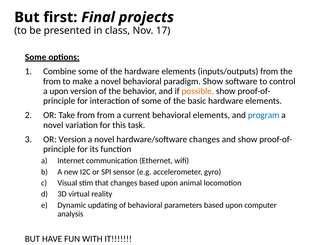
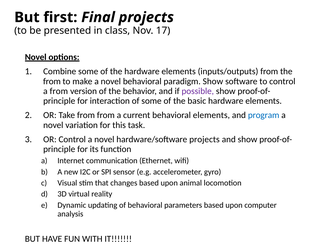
Some at (36, 57): Some -> Novel
a upon: upon -> from
possible colour: orange -> purple
OR Version: Version -> Control
hardware/software changes: changes -> projects
